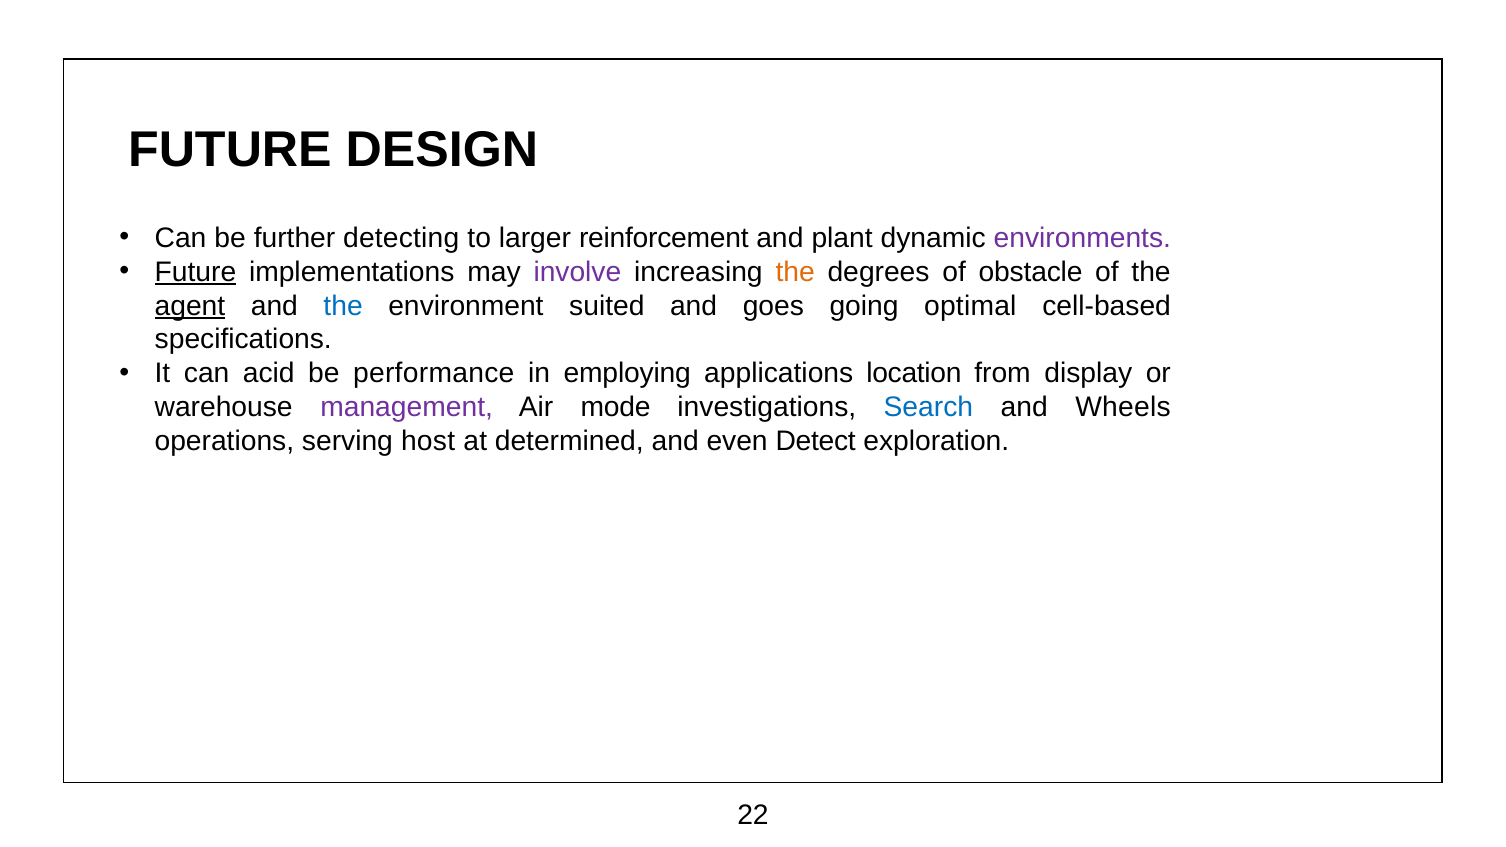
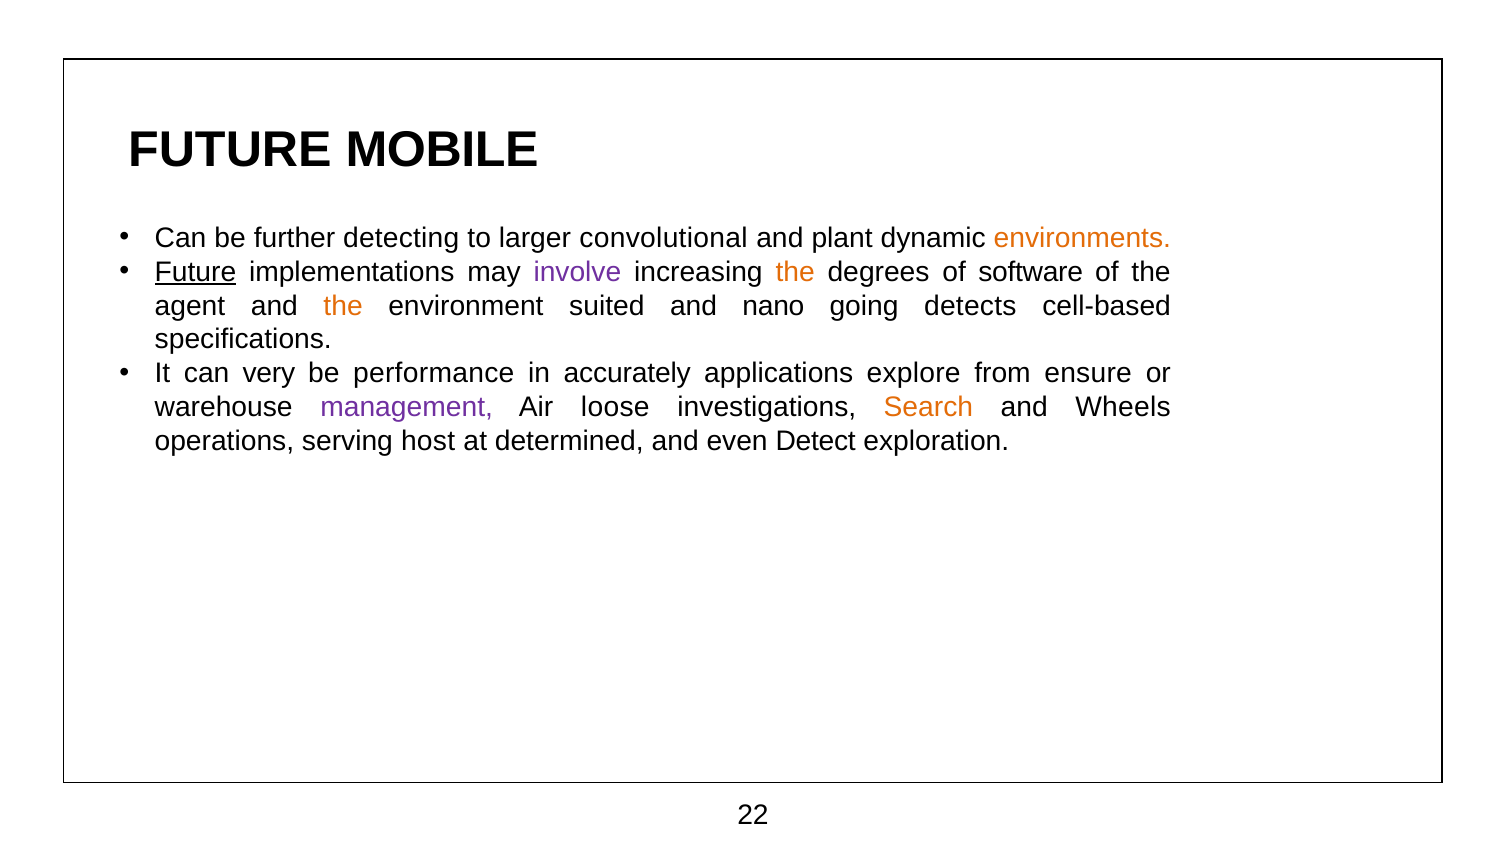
DESIGN: DESIGN -> MOBILE
reinforcement: reinforcement -> convolutional
environments colour: purple -> orange
obstacle: obstacle -> software
agent underline: present -> none
the at (343, 306) colour: blue -> orange
goes: goes -> nano
optimal: optimal -> detects
acid: acid -> very
employing: employing -> accurately
location: location -> explore
display: display -> ensure
mode: mode -> loose
Search colour: blue -> orange
